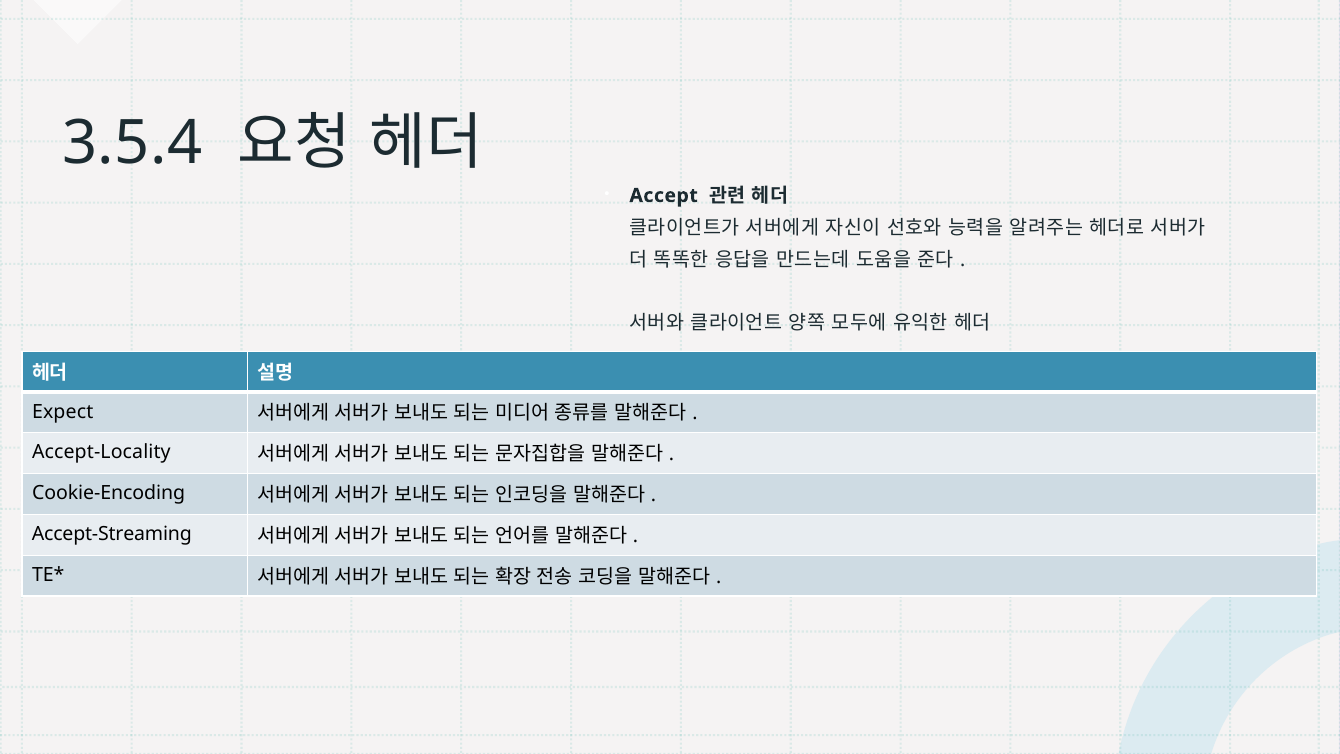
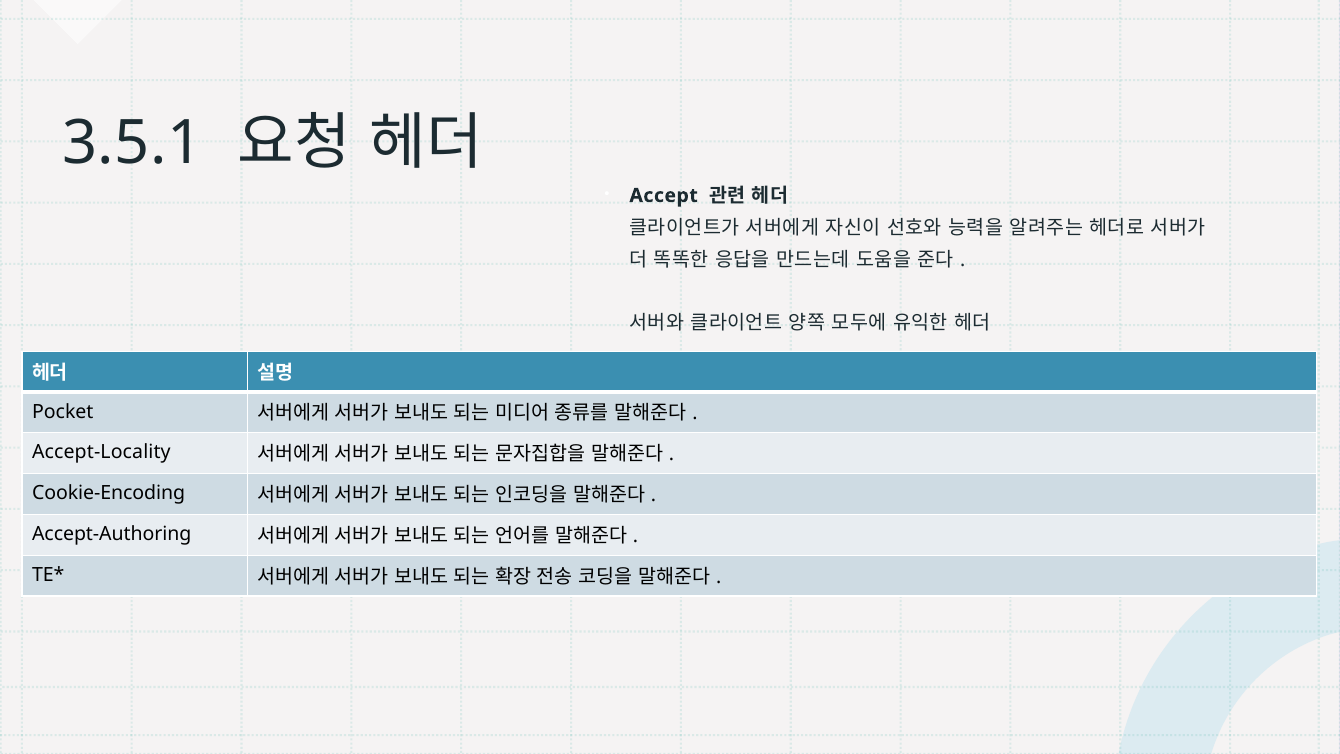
3.5.4: 3.5.4 -> 3.5.1
Expect: Expect -> Pocket
Accept-Streaming: Accept-Streaming -> Accept-Authoring
